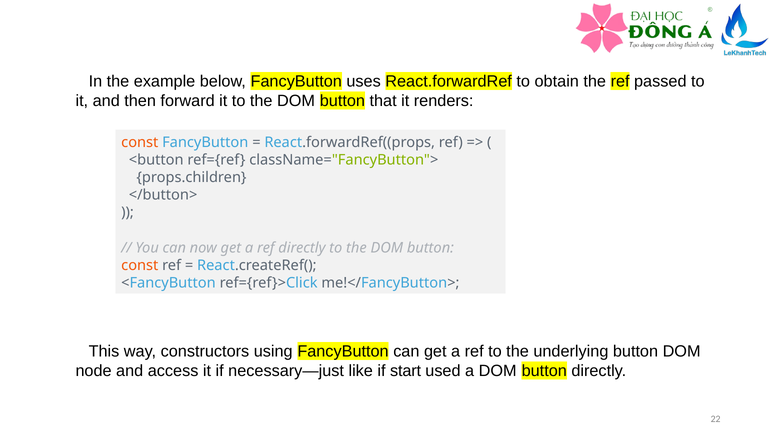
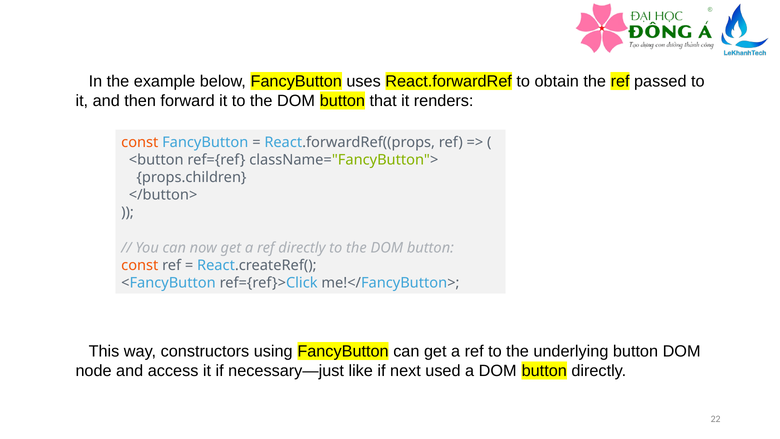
start: start -> next
